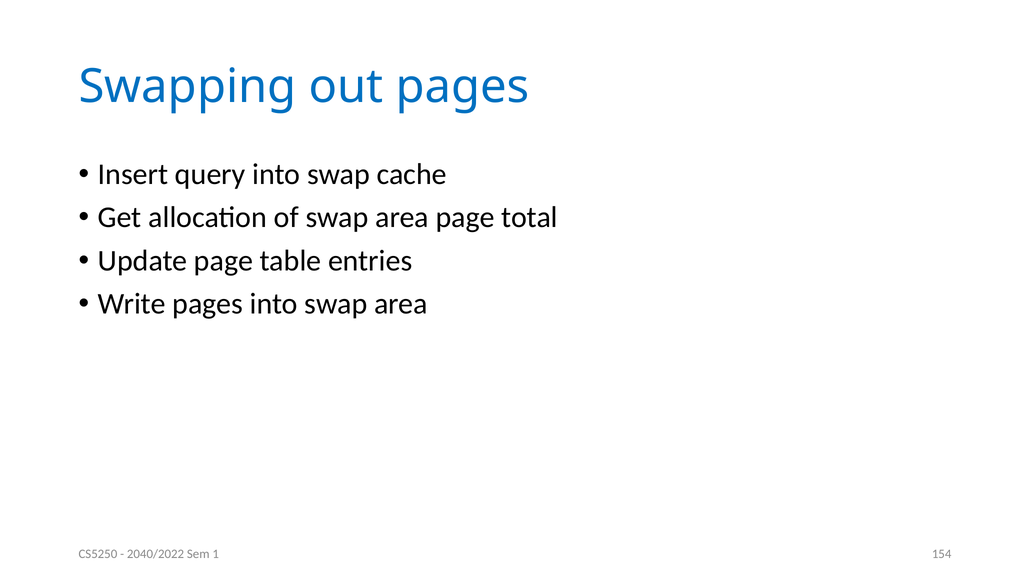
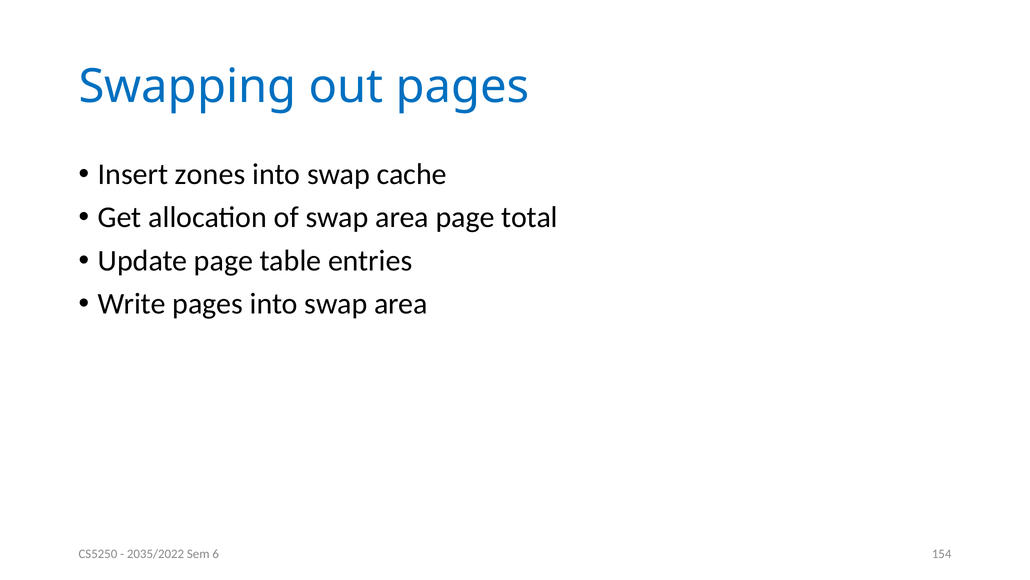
query: query -> zones
2040/2022: 2040/2022 -> 2035/2022
1: 1 -> 6
